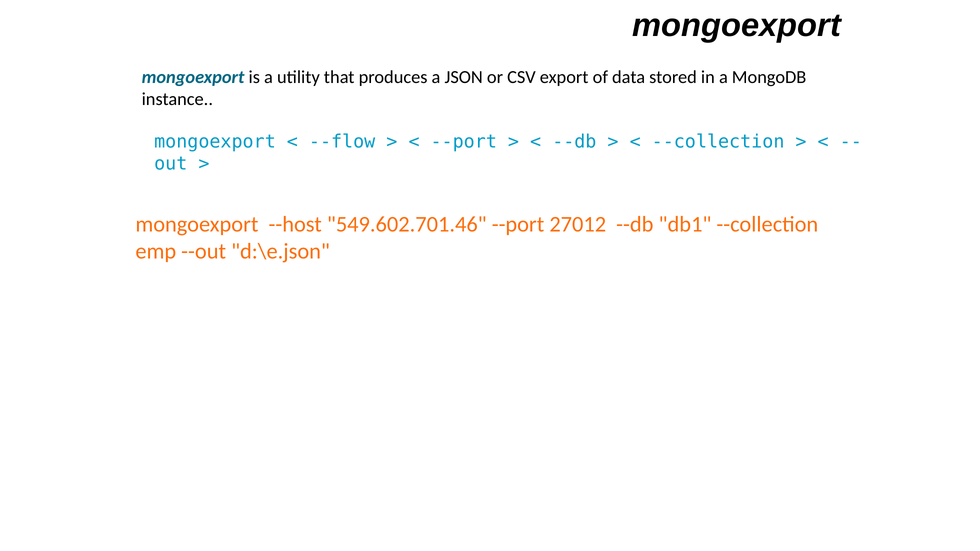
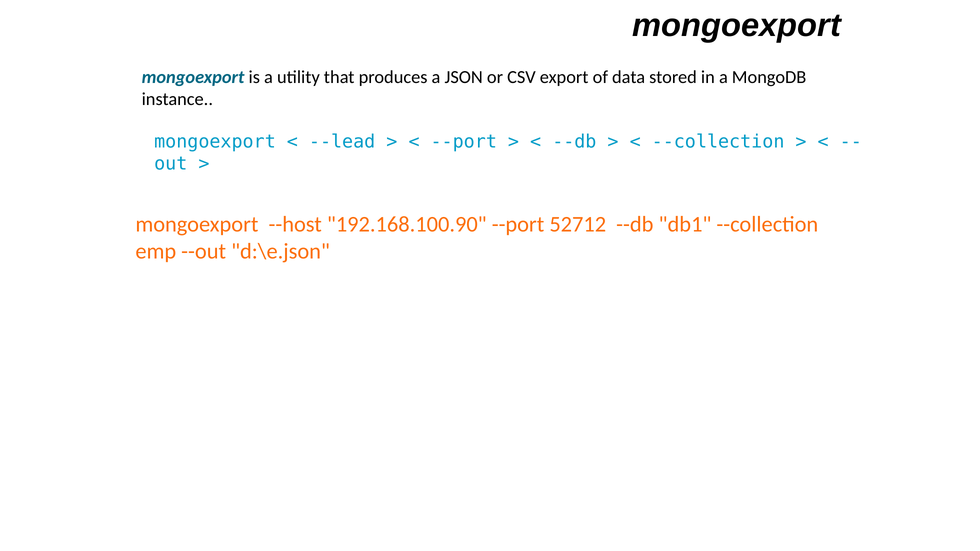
--flow: --flow -> --lead
549.602.701.46: 549.602.701.46 -> 192.168.100.90
27012: 27012 -> 52712
